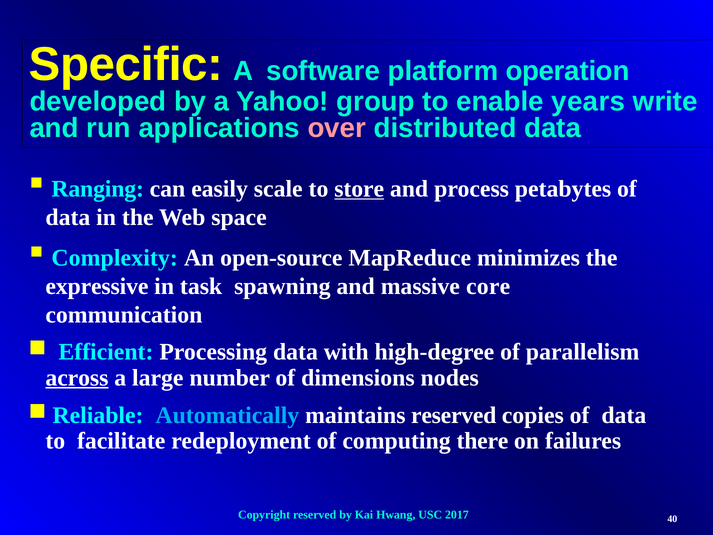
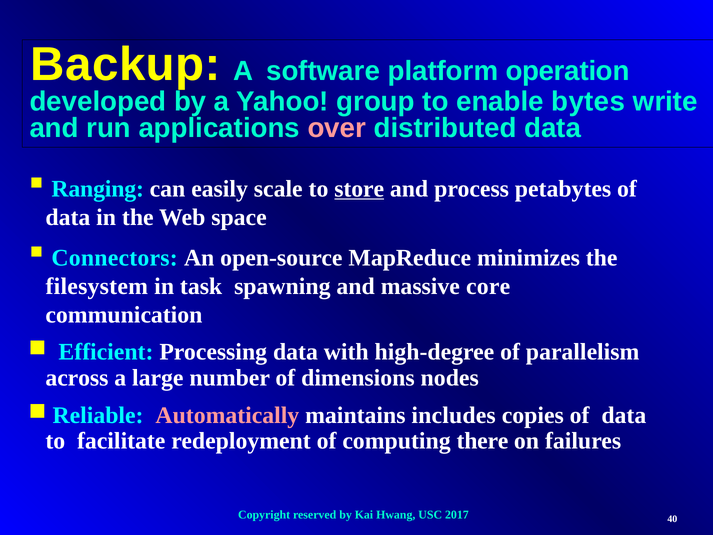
Specific: Specific -> Backup
years: years -> bytes
Complexity: Complexity -> Connectors
expressive: expressive -> filesystem
across underline: present -> none
Automatically colour: light blue -> pink
maintains reserved: reserved -> includes
